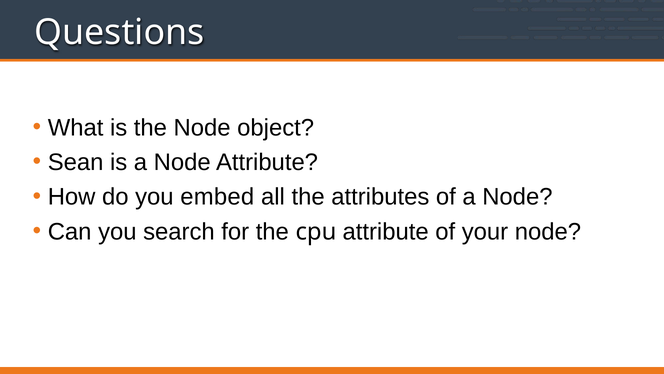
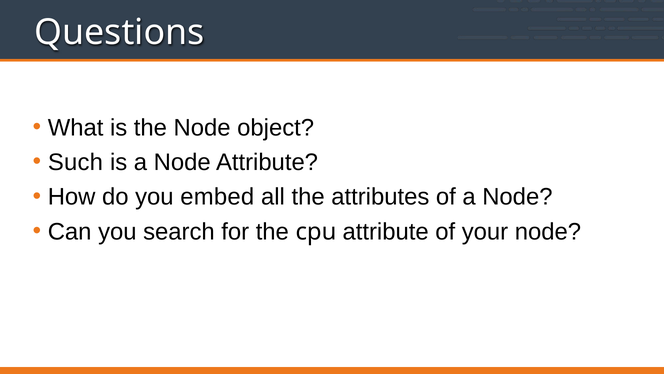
Sean: Sean -> Such
